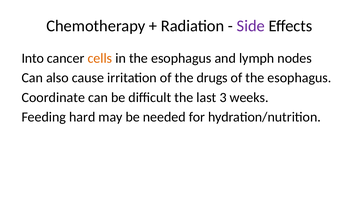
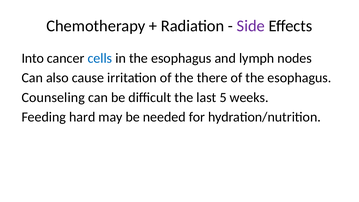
cells colour: orange -> blue
drugs: drugs -> there
Coordinate: Coordinate -> Counseling
3: 3 -> 5
